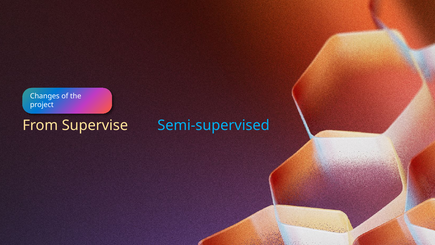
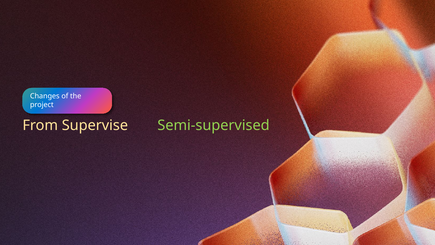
Semi-supervised colour: light blue -> light green
